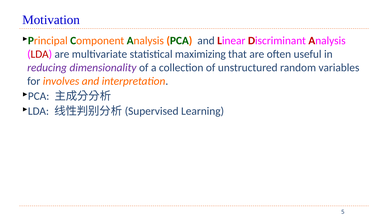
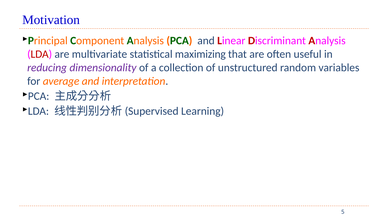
involves: involves -> average
